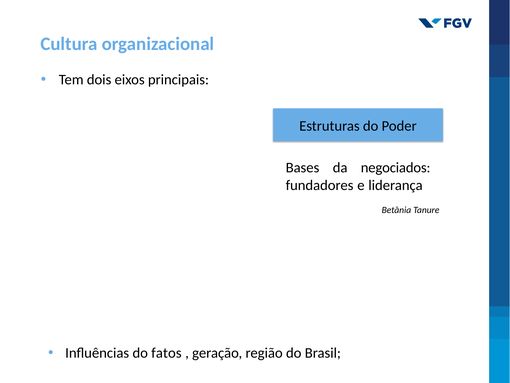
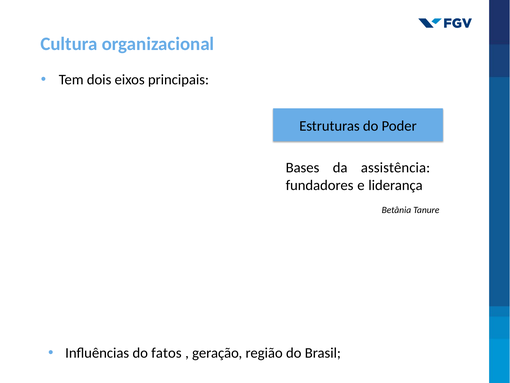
negociados: negociados -> assistência
